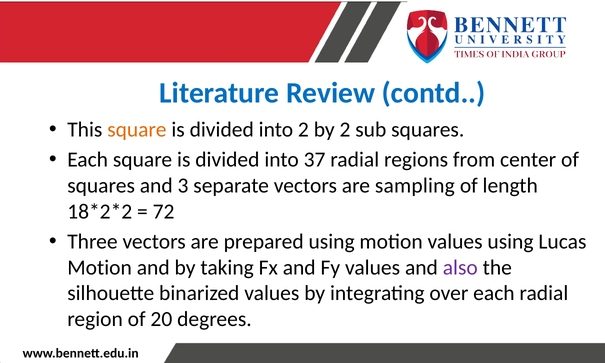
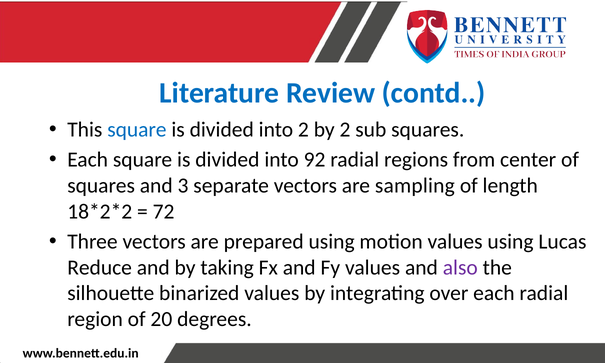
square at (137, 130) colour: orange -> blue
37: 37 -> 92
Motion at (100, 267): Motion -> Reduce
